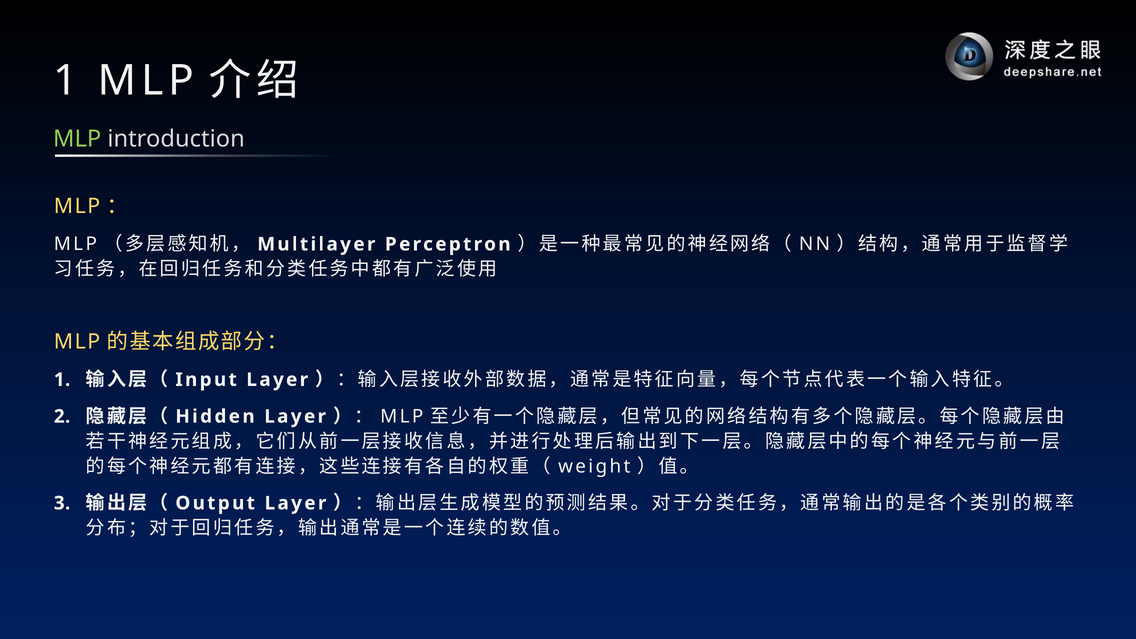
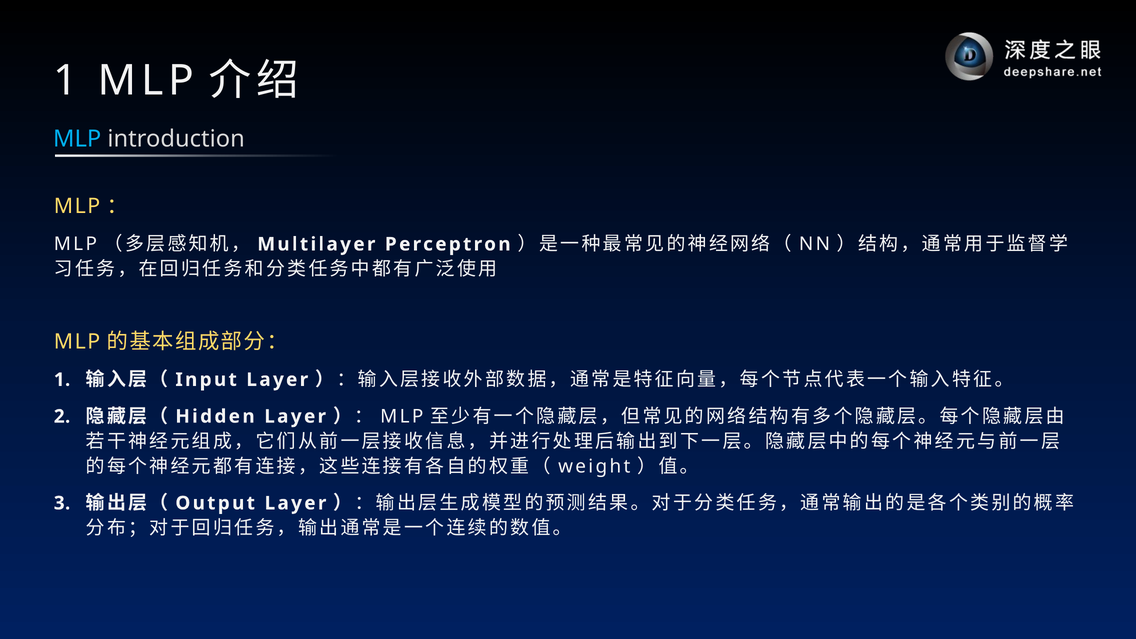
MLP at (77, 139) colour: light green -> light blue
